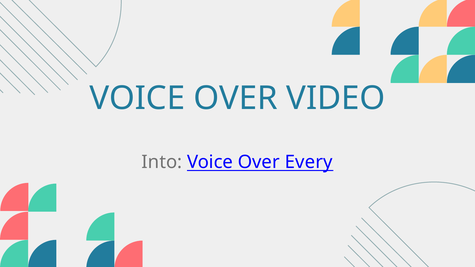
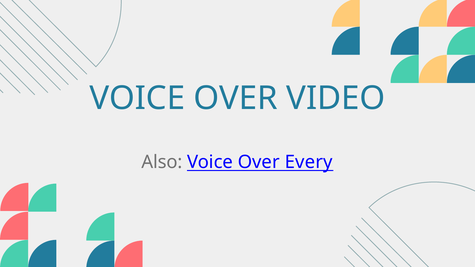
Into: Into -> Also
